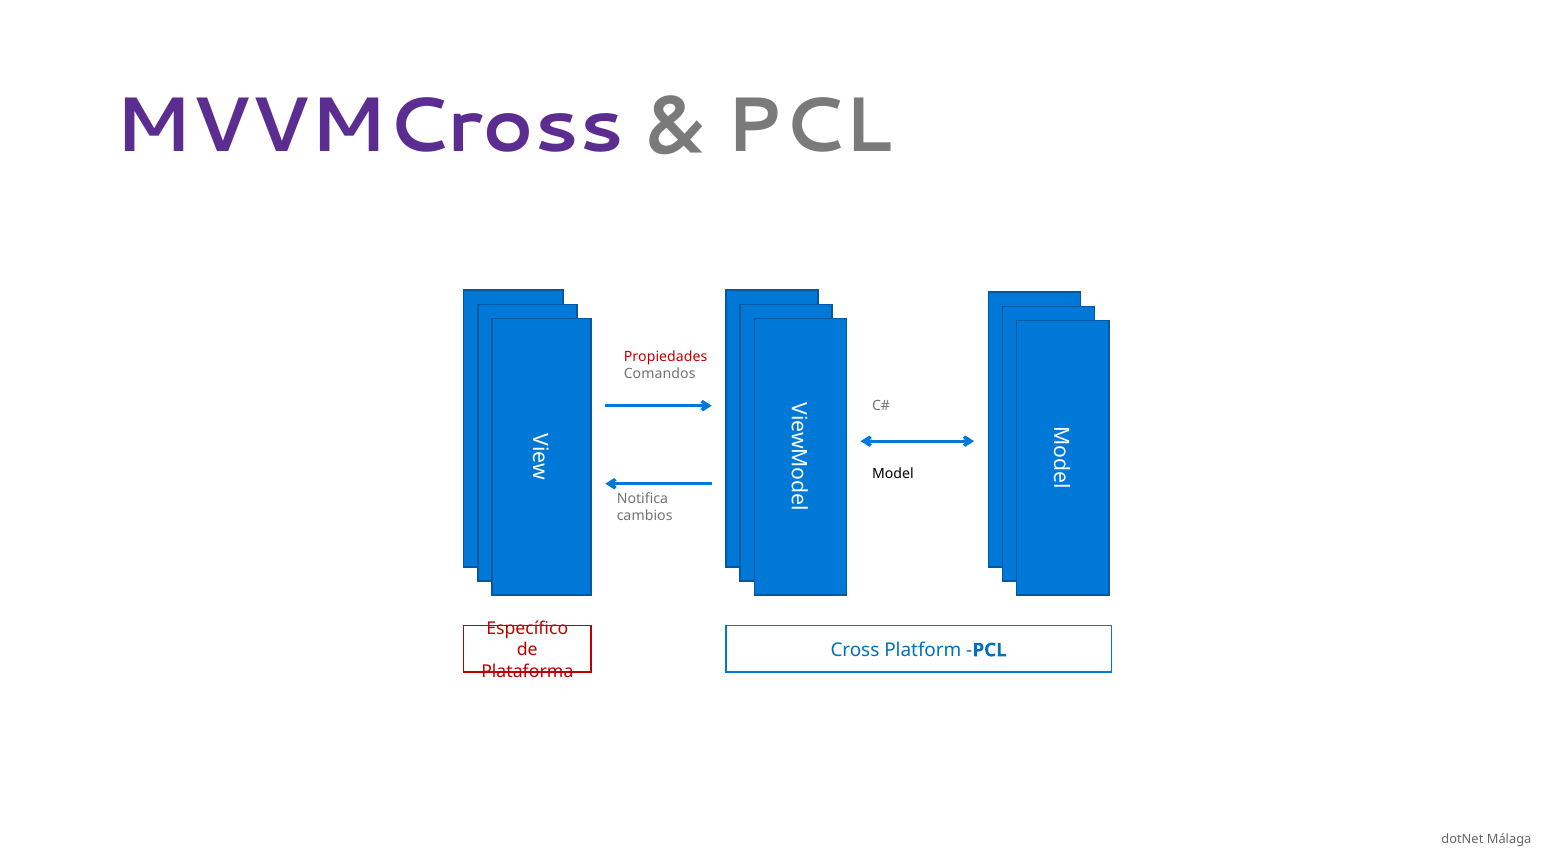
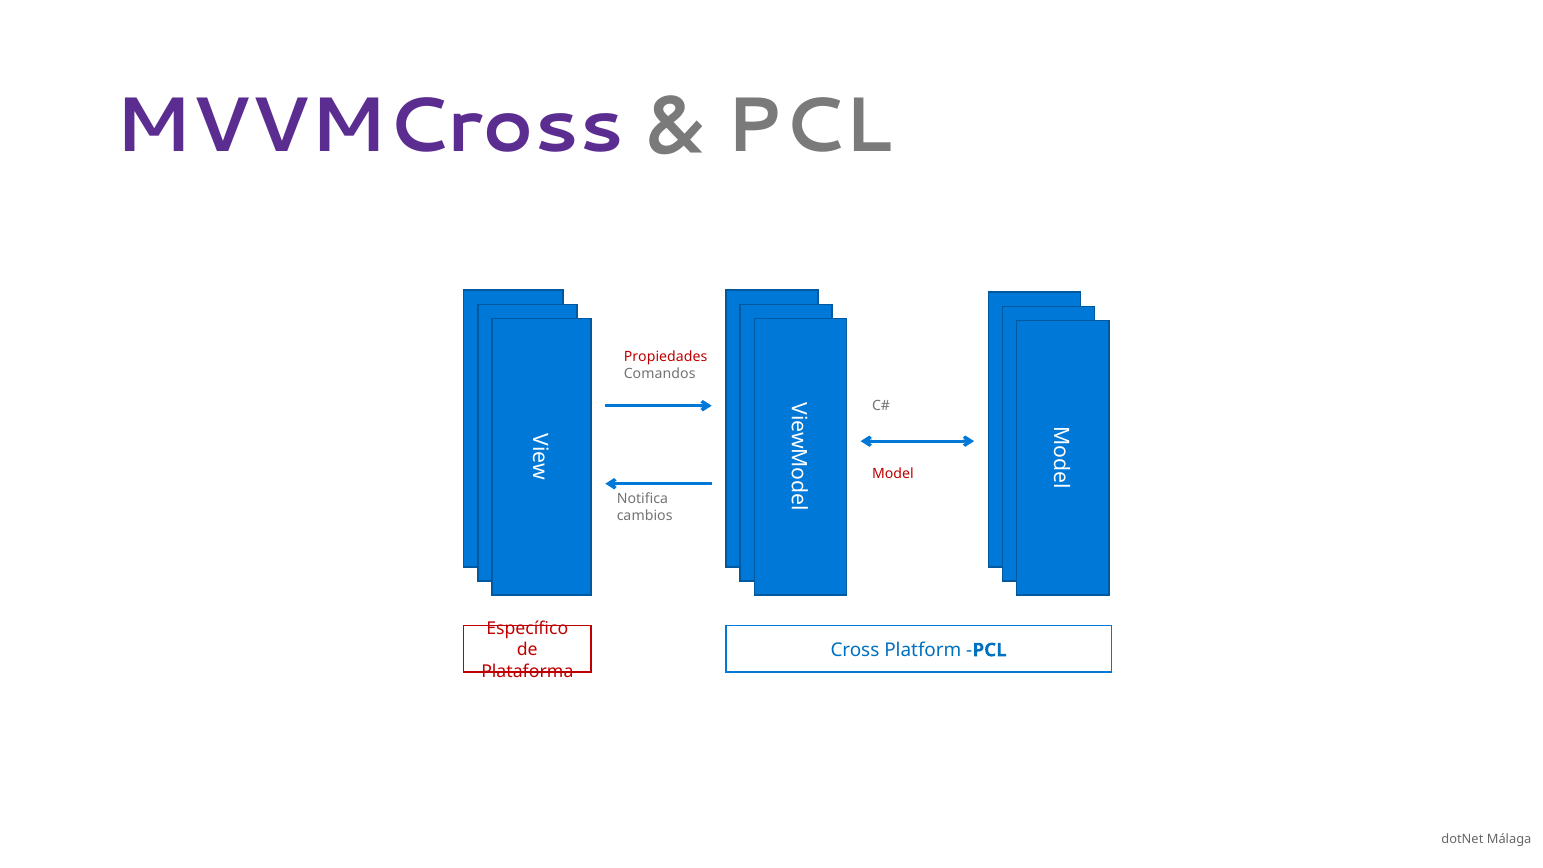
Model colour: black -> red
